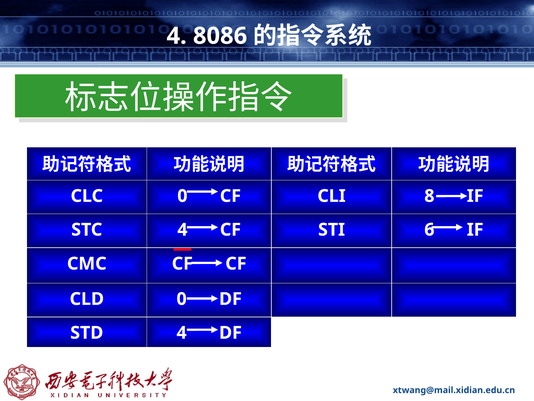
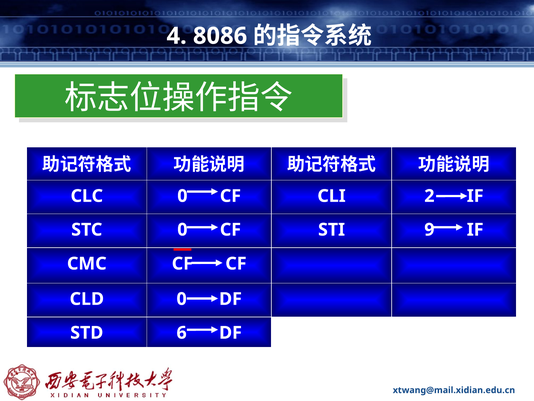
8: 8 -> 2
STC 4: 4 -> 0
6: 6 -> 9
STD 4: 4 -> 6
